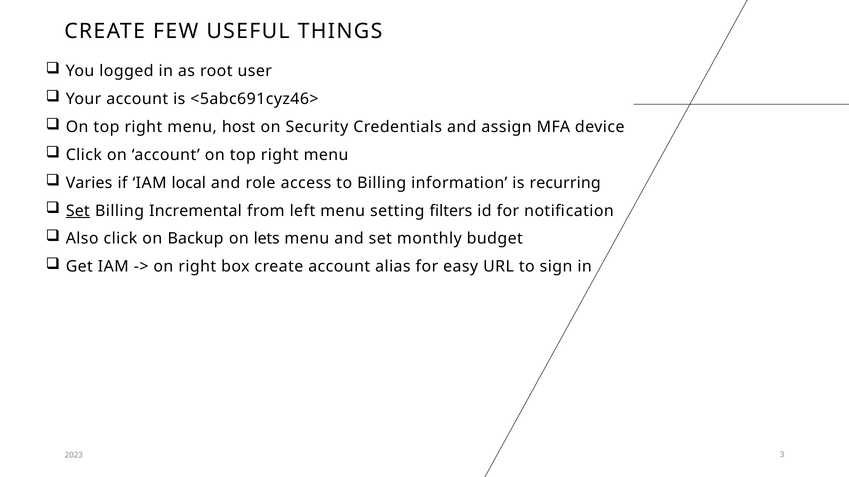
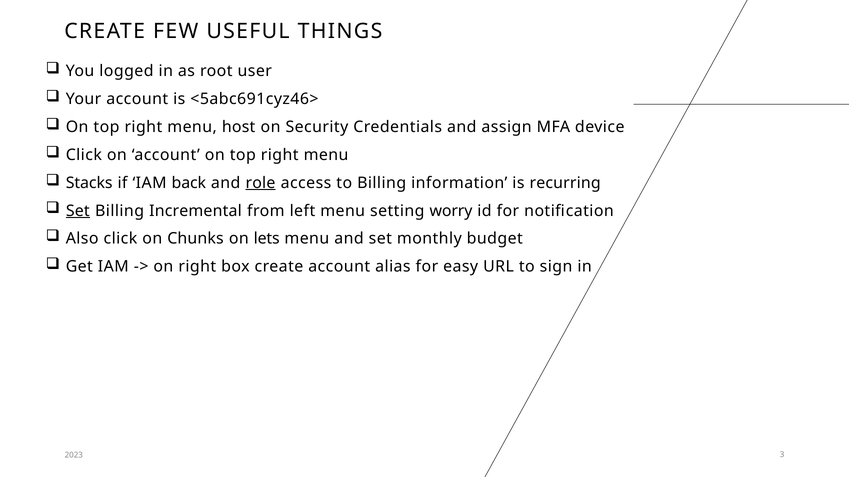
Varies: Varies -> Stacks
local: local -> back
role underline: none -> present
filters: filters -> worry
Backup: Backup -> Chunks
